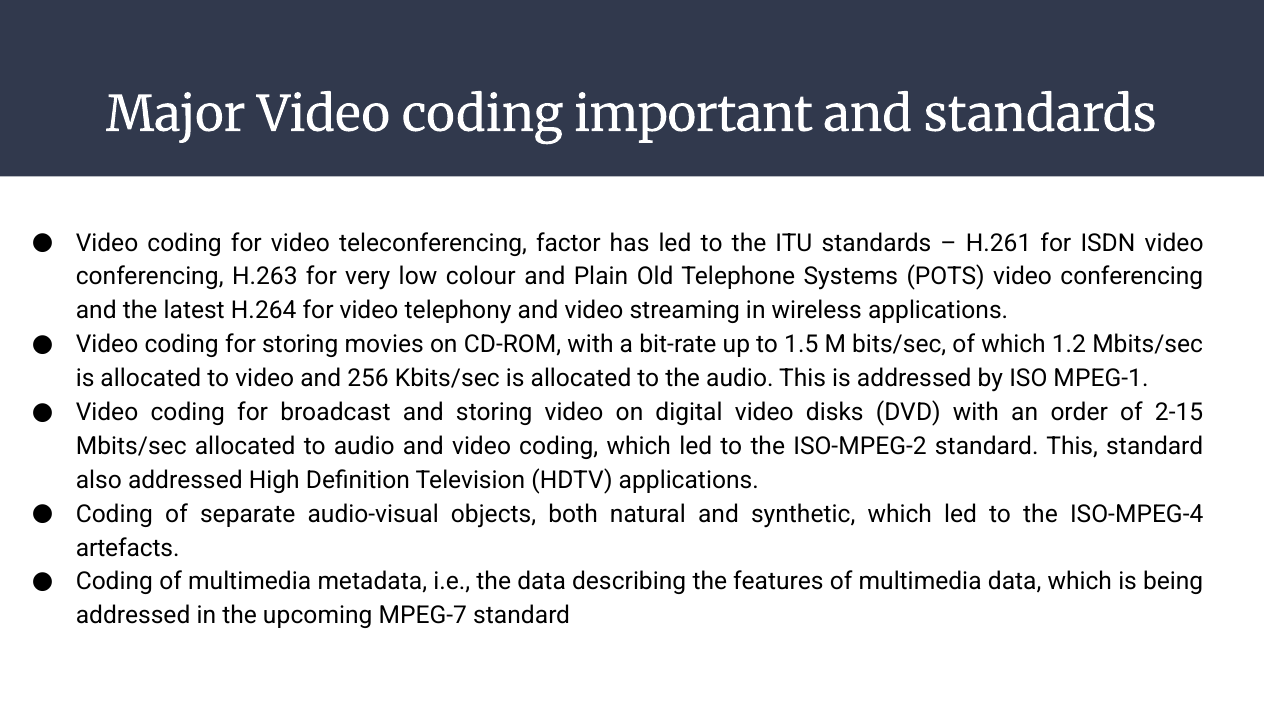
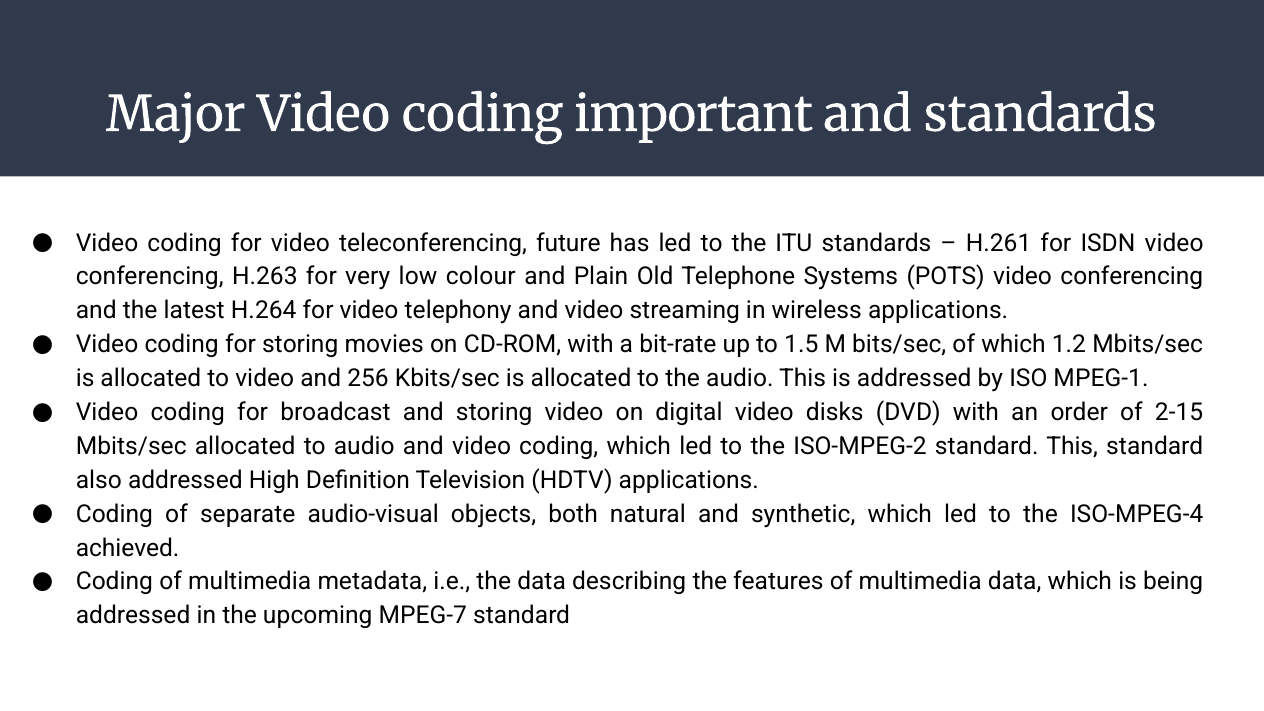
factor: factor -> future
artefacts: artefacts -> achieved
